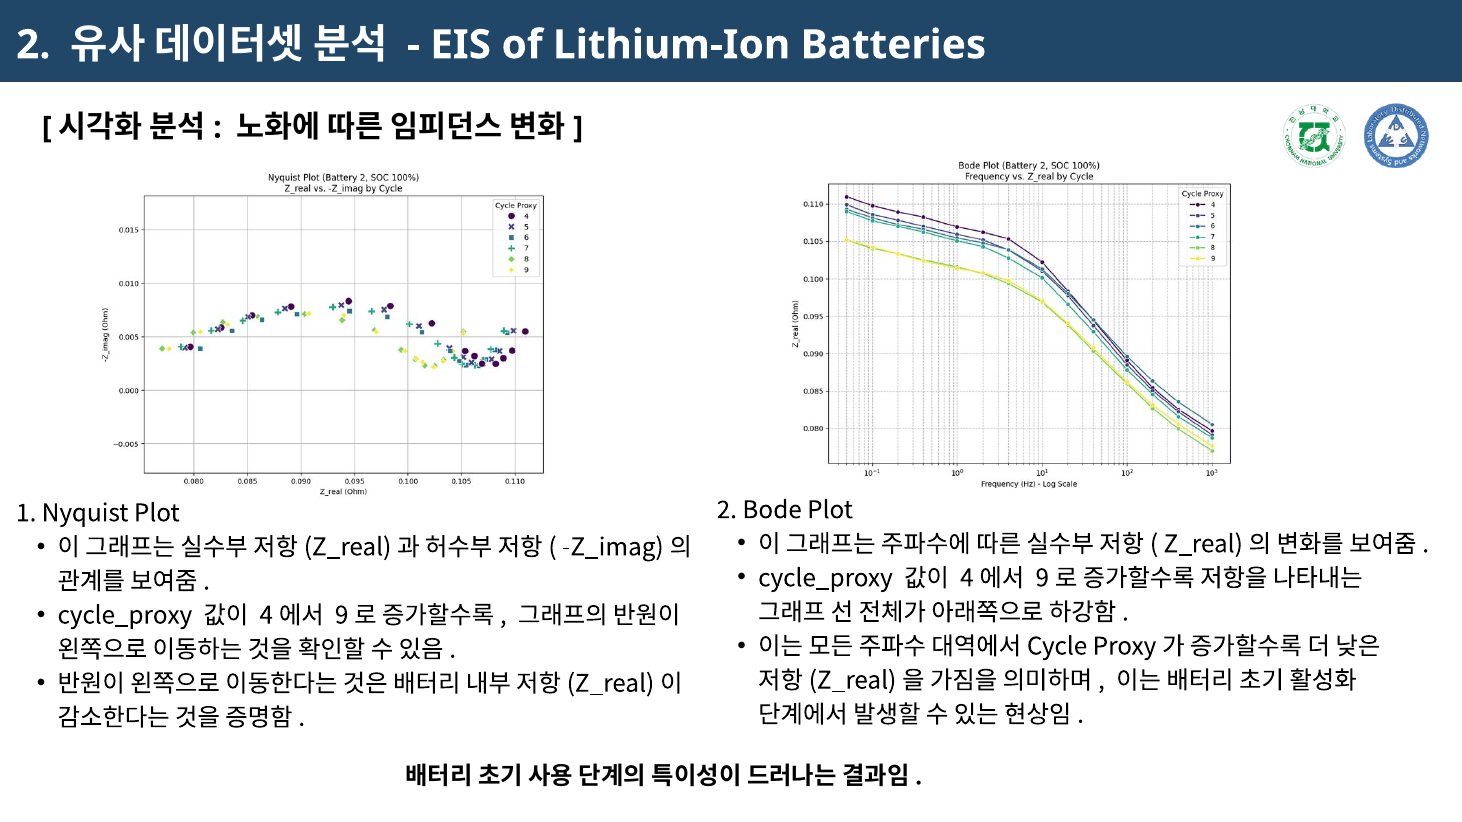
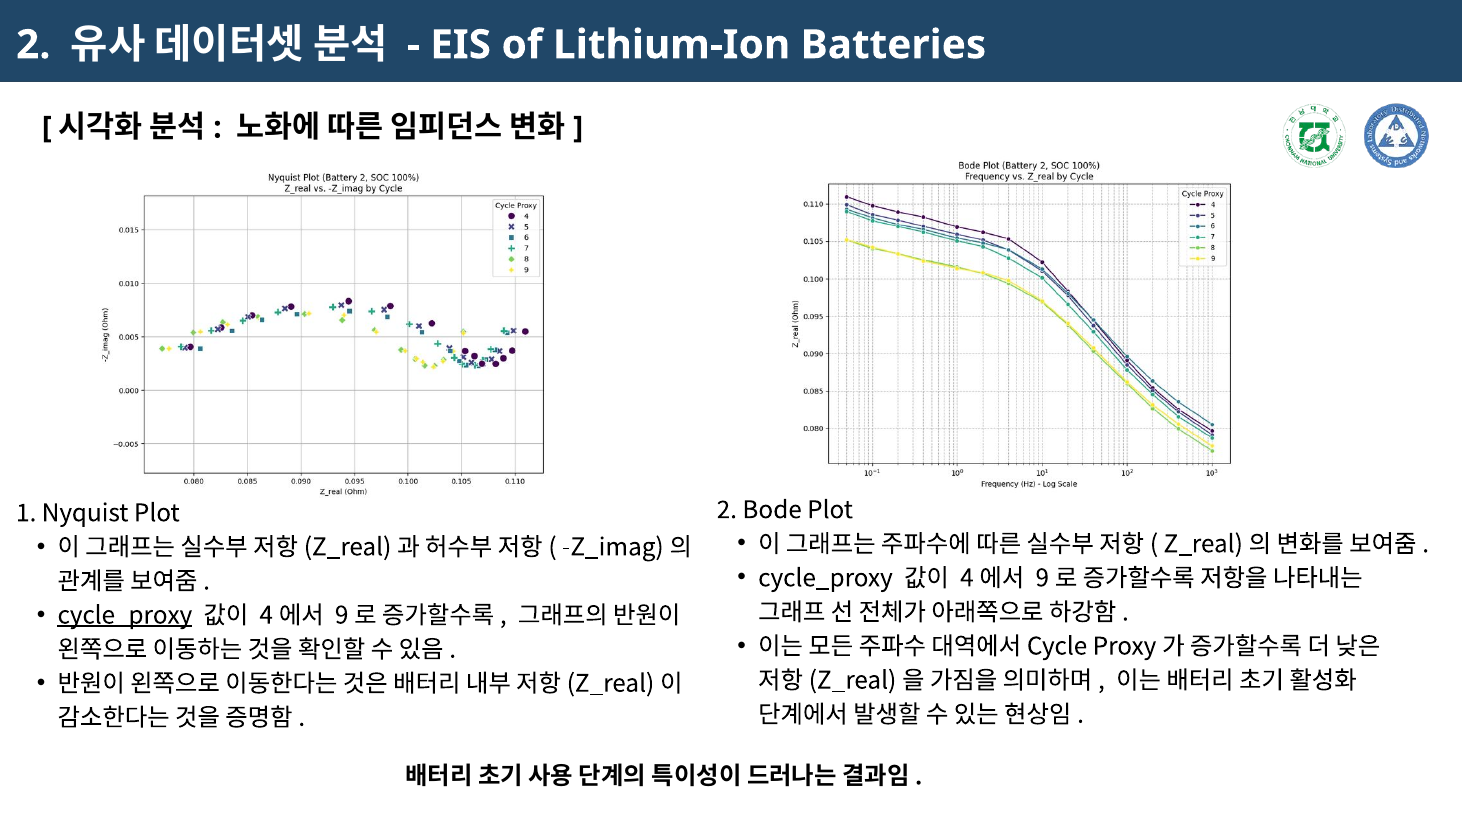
cycle_proxy at (125, 616) underline: none -> present
